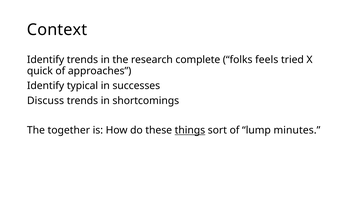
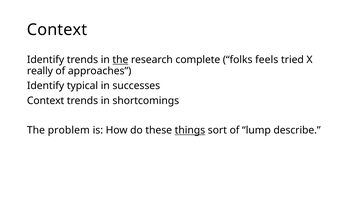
the at (120, 60) underline: none -> present
quick: quick -> really
Discuss at (46, 101): Discuss -> Context
together: together -> problem
minutes: minutes -> describe
